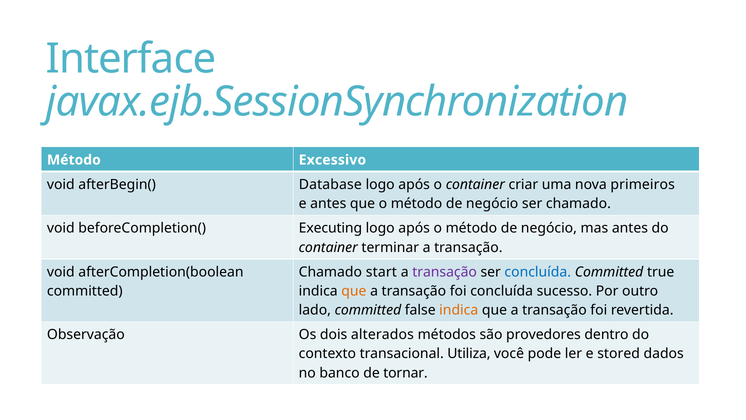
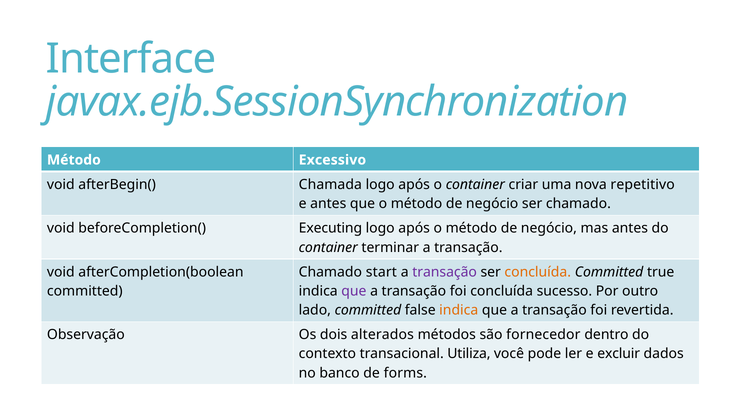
Database: Database -> Chamada
primeiros: primeiros -> repetitivo
concluída at (538, 272) colour: blue -> orange
que at (354, 291) colour: orange -> purple
provedores: provedores -> fornecedor
stored: stored -> excluir
tornar: tornar -> forms
